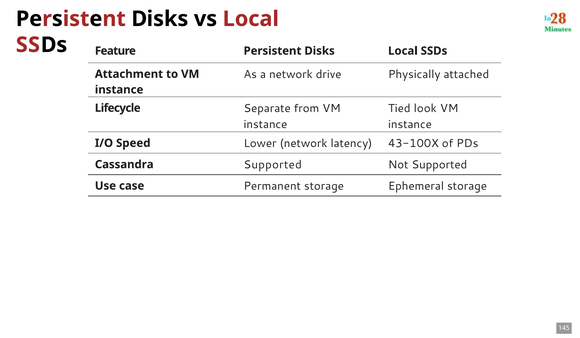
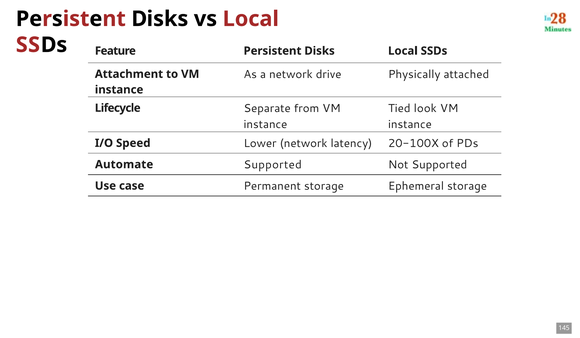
43-100X: 43-100X -> 20-100X
Cassandra: Cassandra -> Automate
